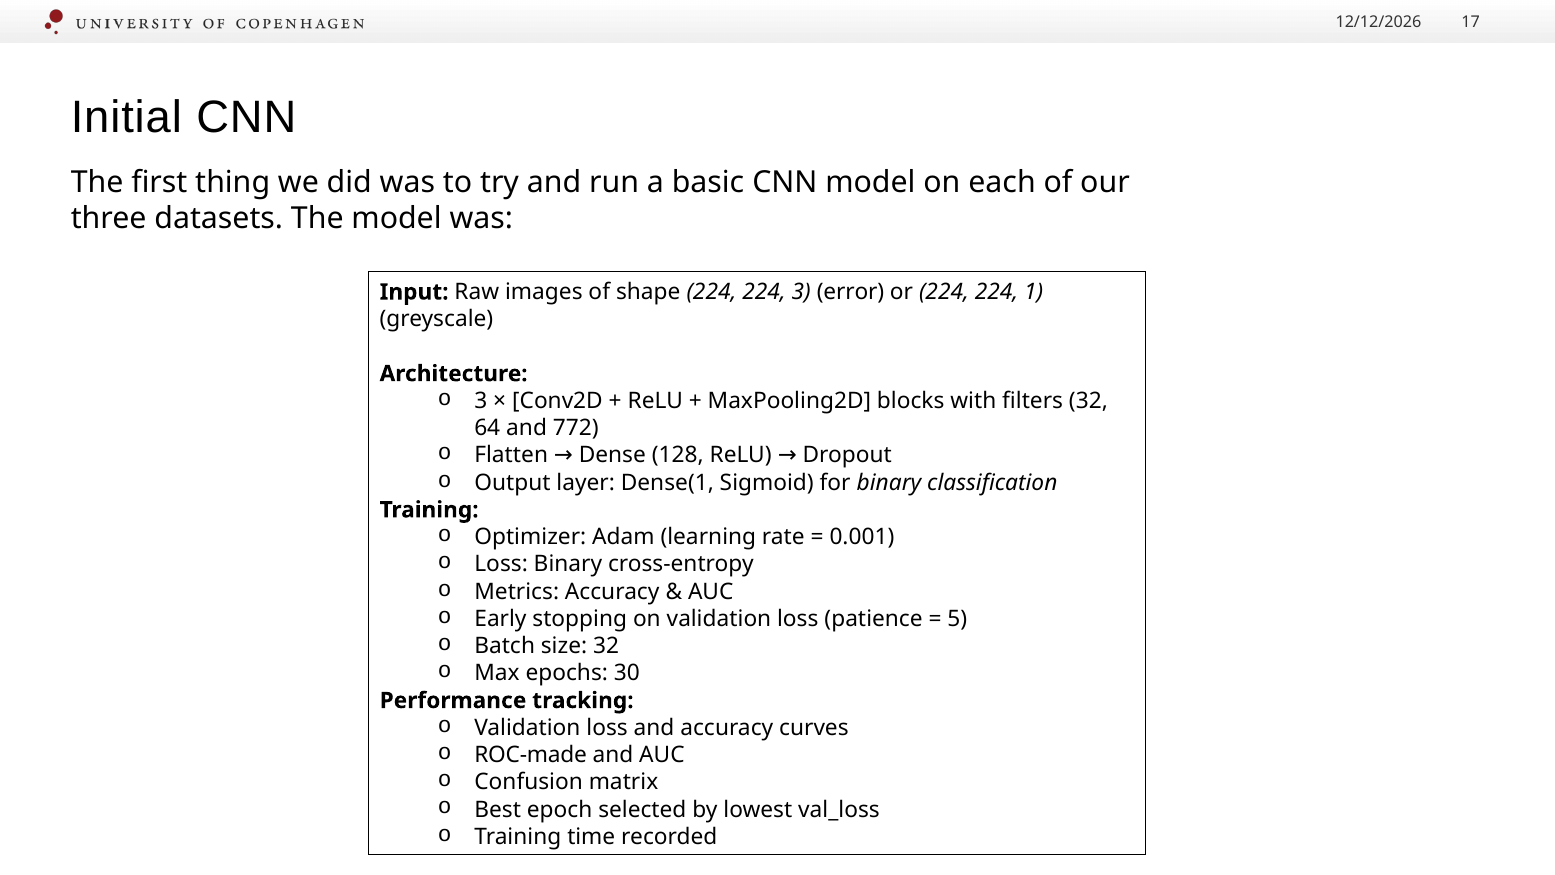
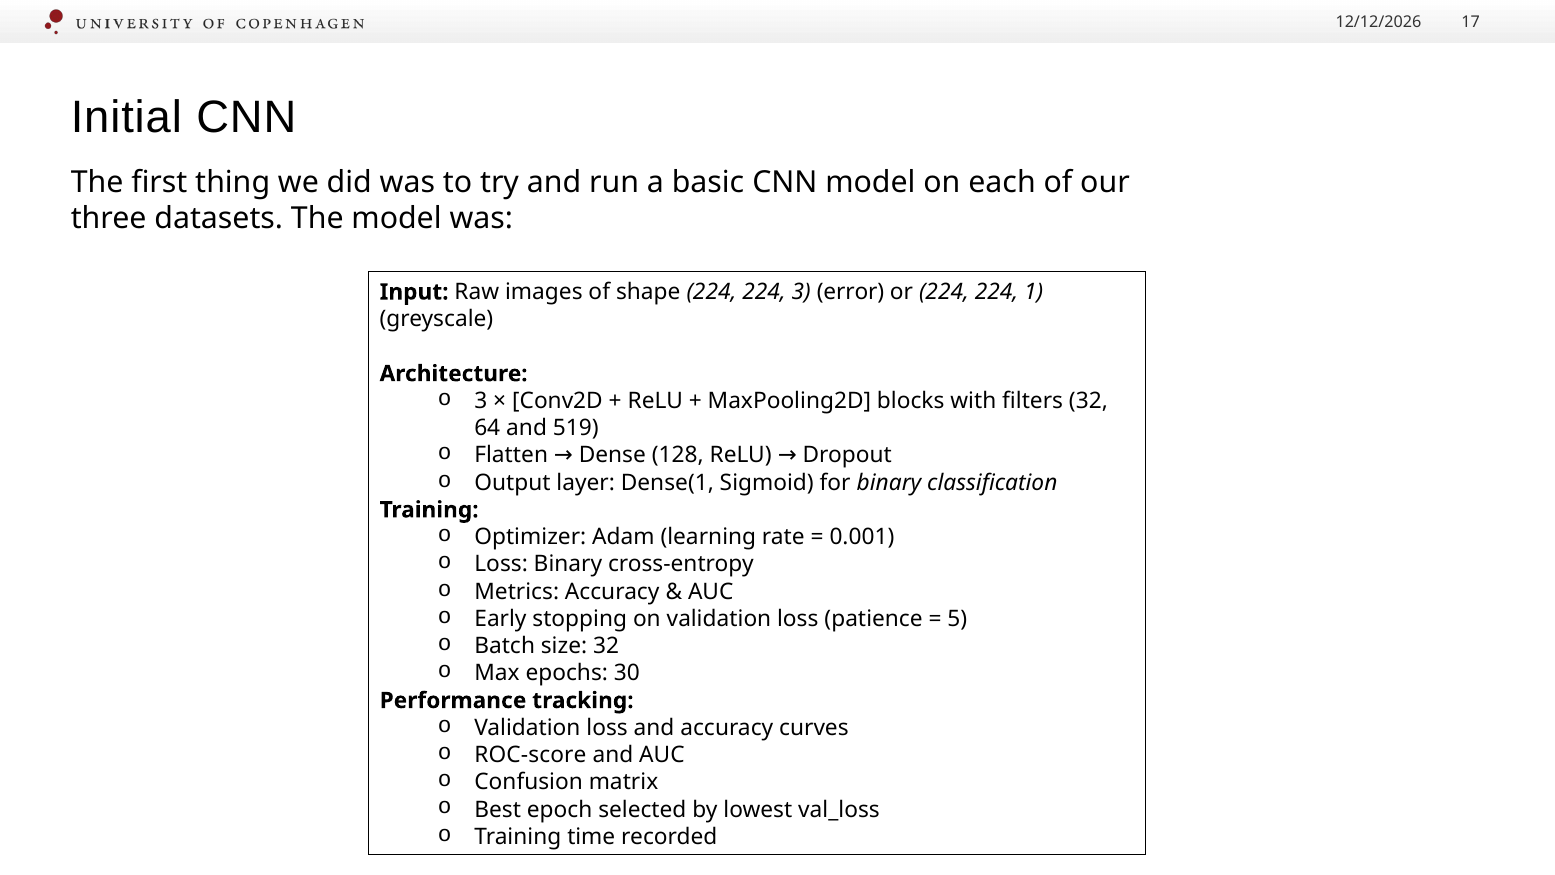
772: 772 -> 519
ROC-made: ROC-made -> ROC-score
